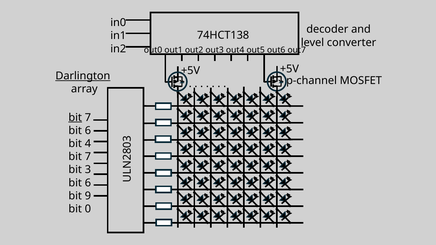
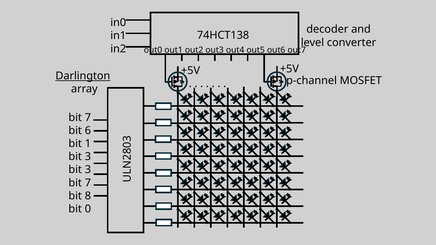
bit at (75, 118) underline: present -> none
4: 4 -> 1
7 at (88, 157): 7 -> 3
6 at (88, 183): 6 -> 7
bit 9: 9 -> 8
